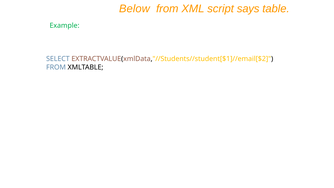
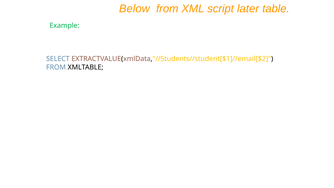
says: says -> later
